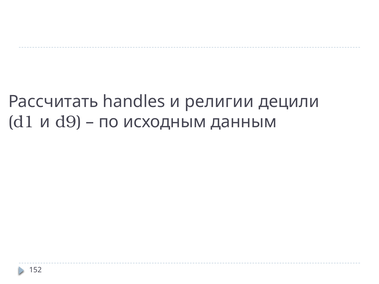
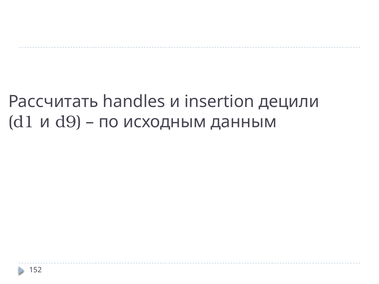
религии: религии -> insertion
